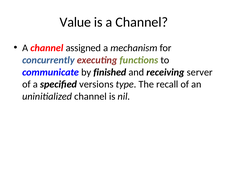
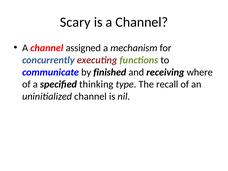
Value: Value -> Scary
server: server -> where
versions: versions -> thinking
